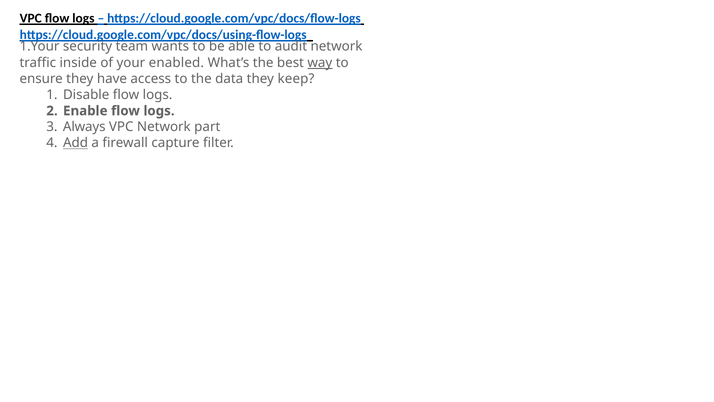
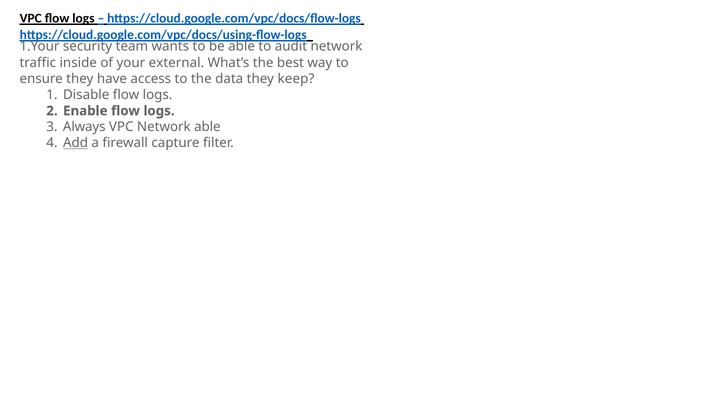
enabled: enabled -> external
way underline: present -> none
Network part: part -> able
